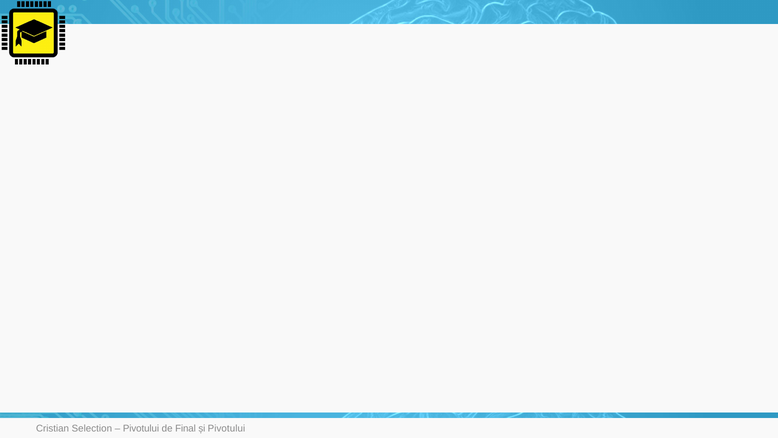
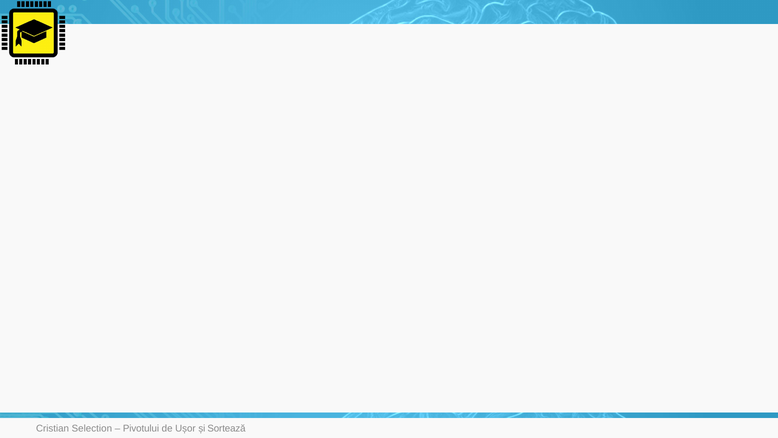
Final: Final -> Ușor
și Pivotului: Pivotului -> Sortează
